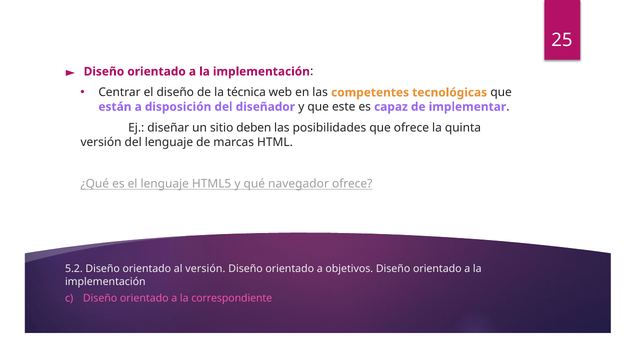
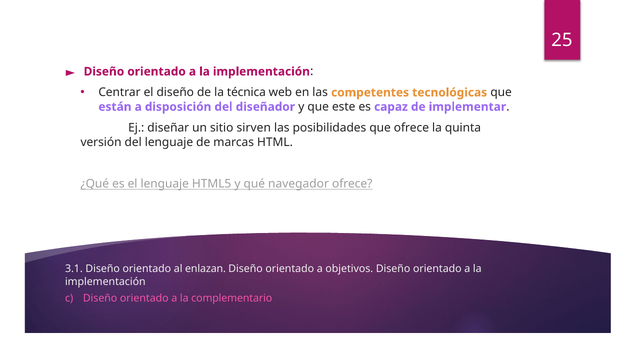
deben: deben -> sirven
5.2: 5.2 -> 3.1
al versión: versión -> enlazan
correspondiente: correspondiente -> complementario
